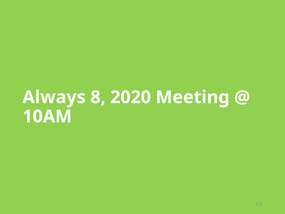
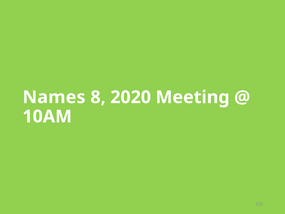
Always: Always -> Names
